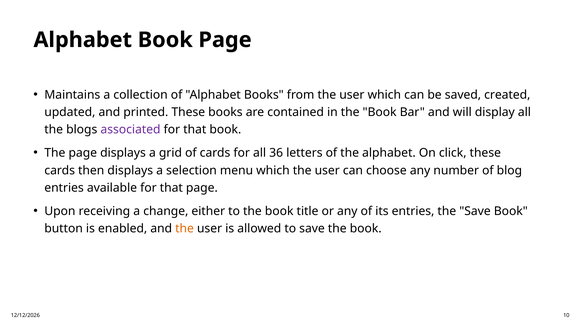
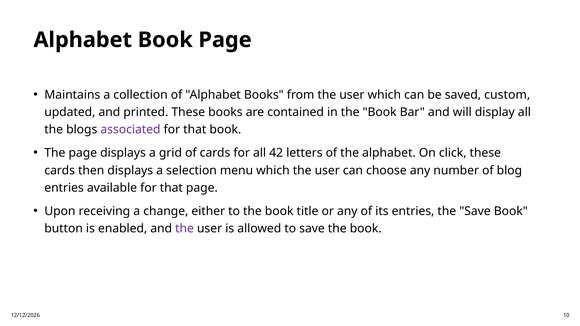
created: created -> custom
36: 36 -> 42
the at (185, 229) colour: orange -> purple
